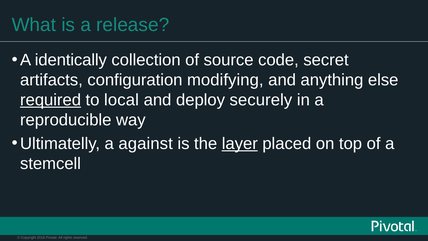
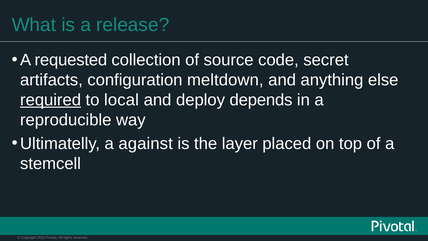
identically: identically -> requested
modifying: modifying -> meltdown
securely: securely -> depends
layer underline: present -> none
